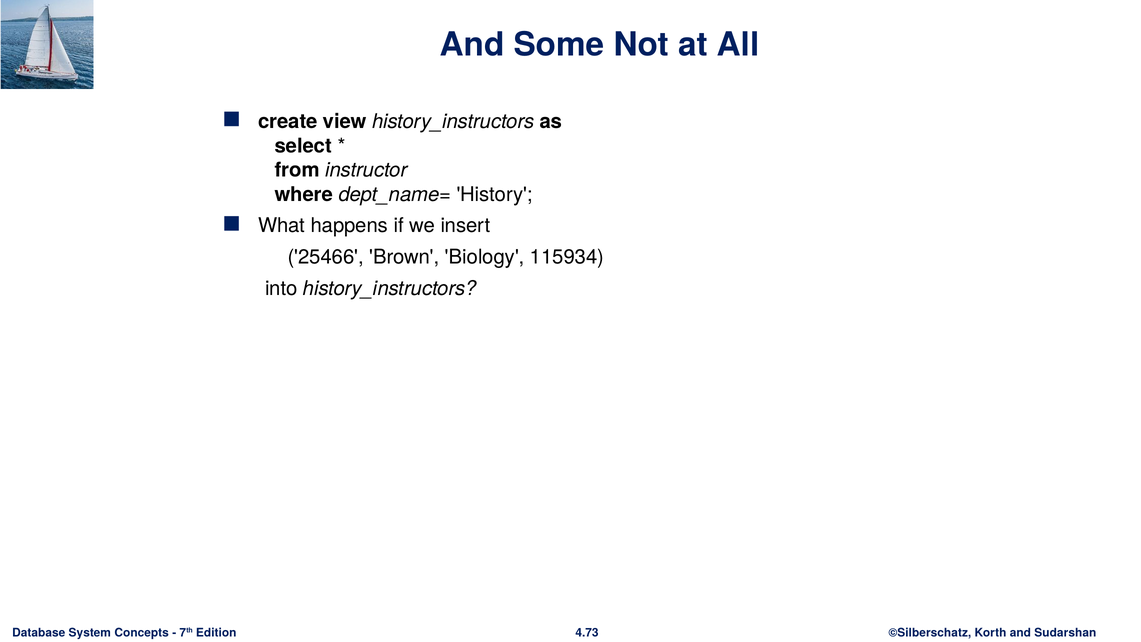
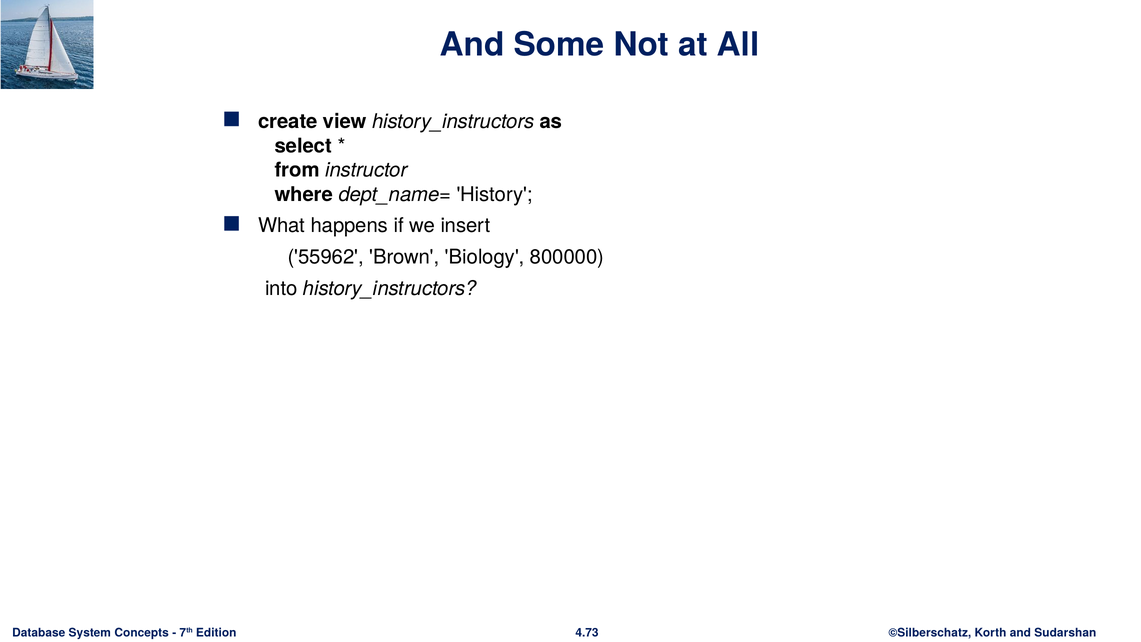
25466: 25466 -> 55962
115934: 115934 -> 800000
